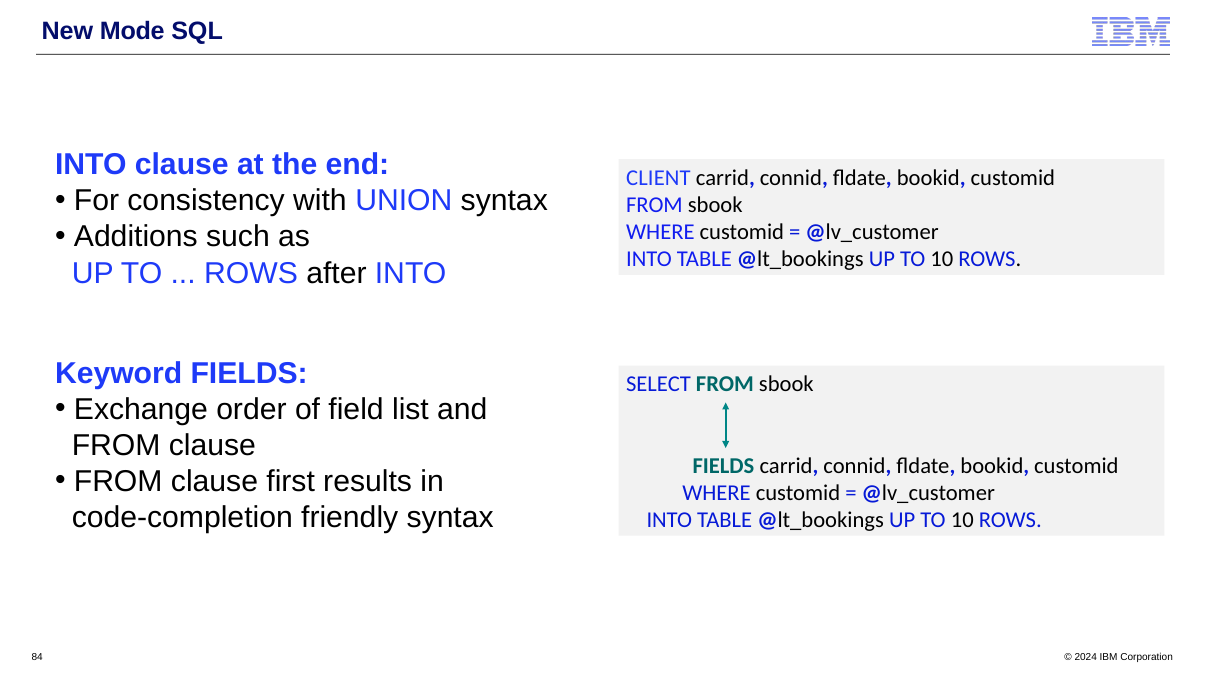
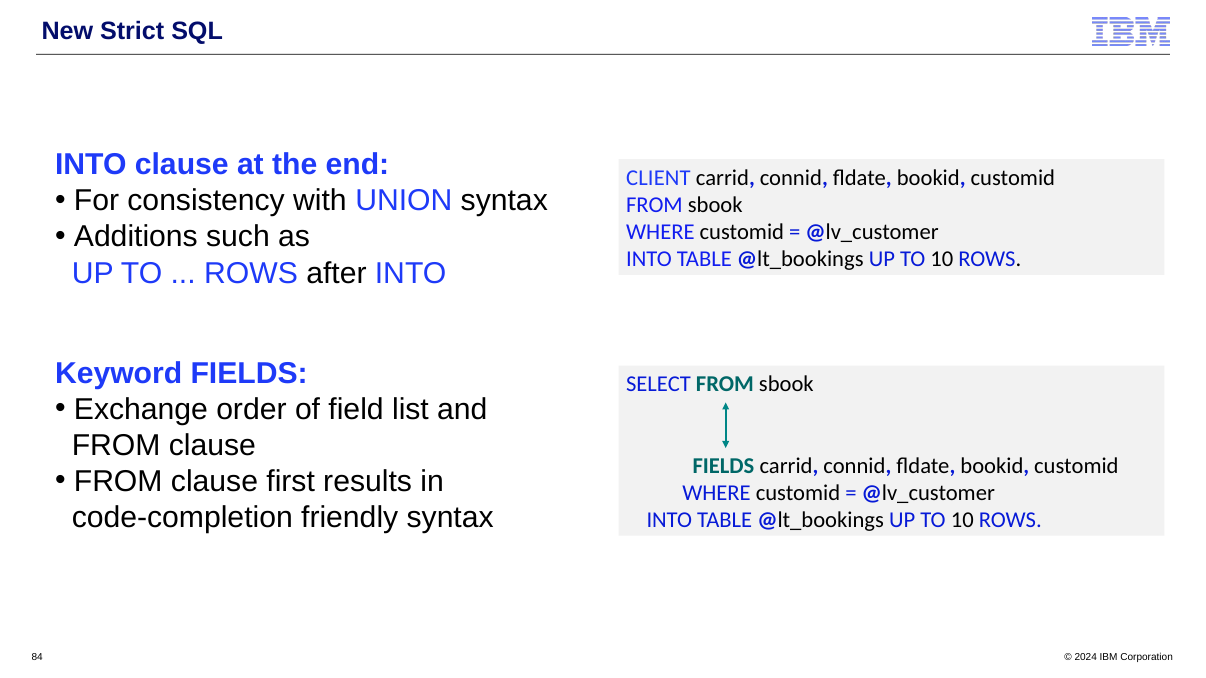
Mode: Mode -> Strict
